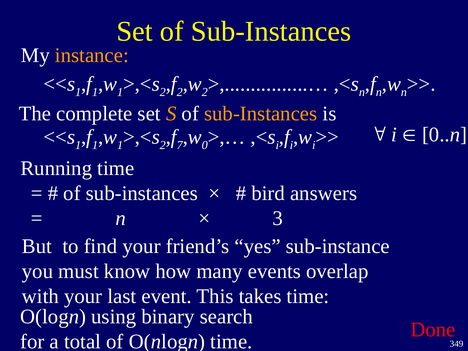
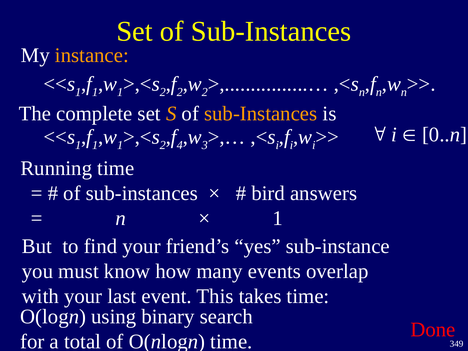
7: 7 -> 4
0: 0 -> 3
3 at (278, 218): 3 -> 1
